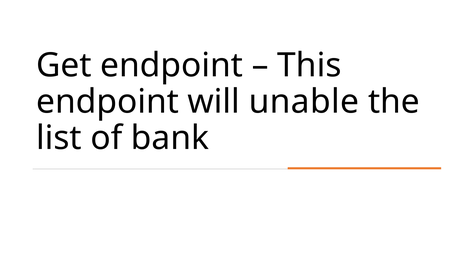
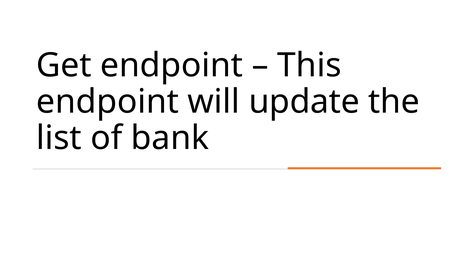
unable: unable -> update
